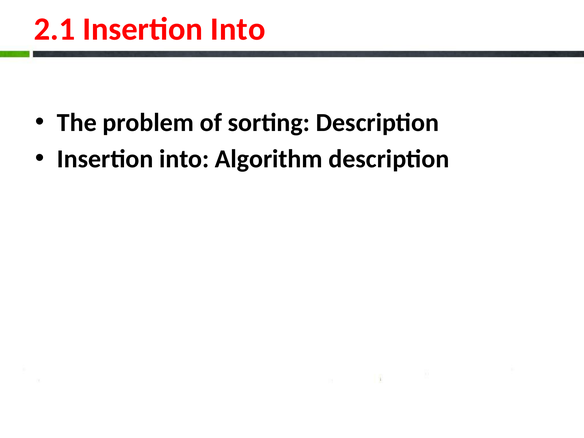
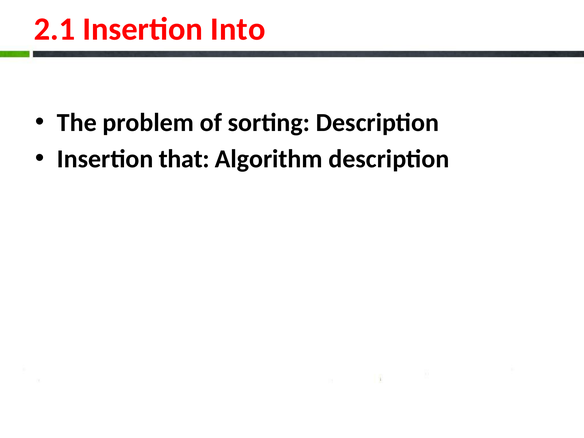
into at (184, 159): into -> that
